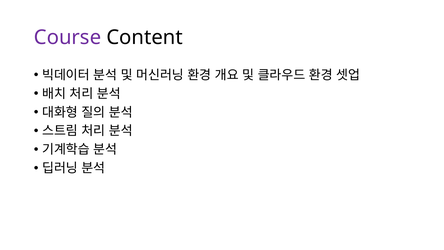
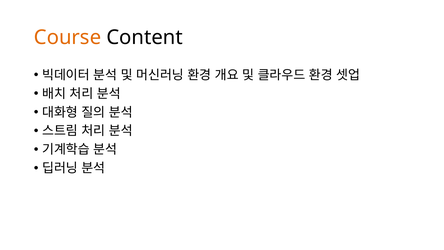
Course colour: purple -> orange
